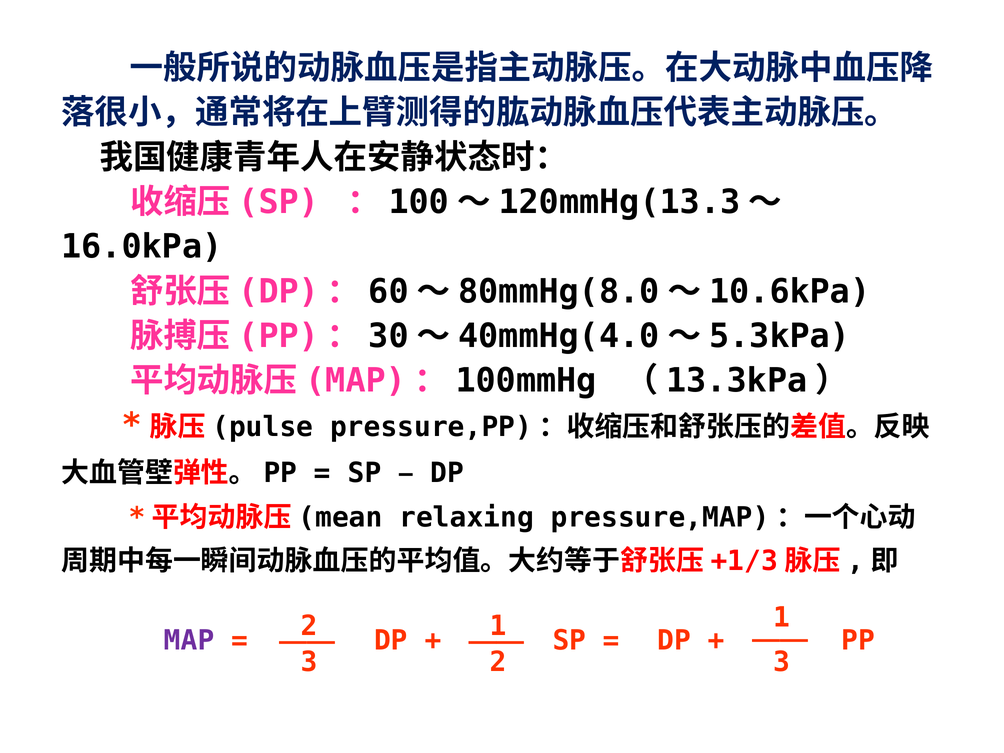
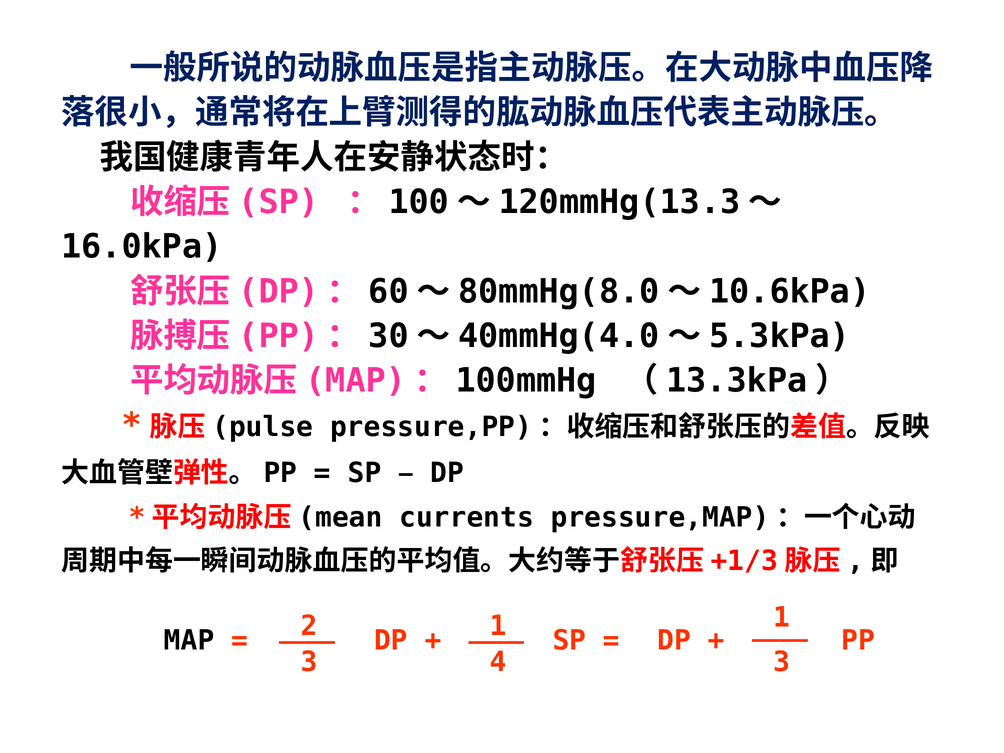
relaxing: relaxing -> currents
MAP colour: purple -> black
3 2: 2 -> 4
